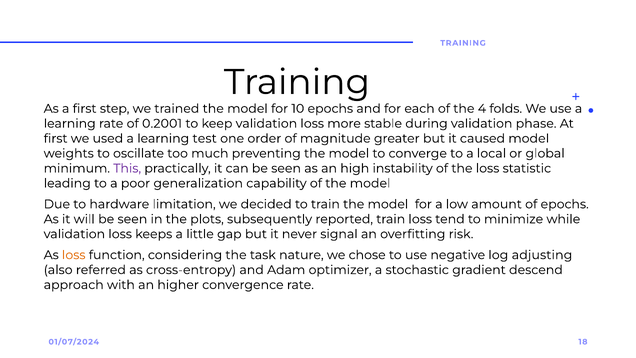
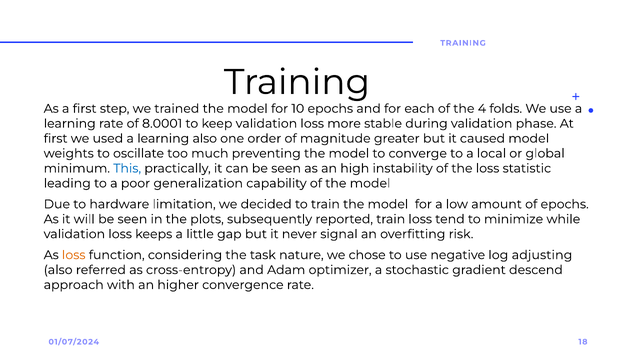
0.2001: 0.2001 -> 8.0001
learning test: test -> also
This colour: purple -> blue
